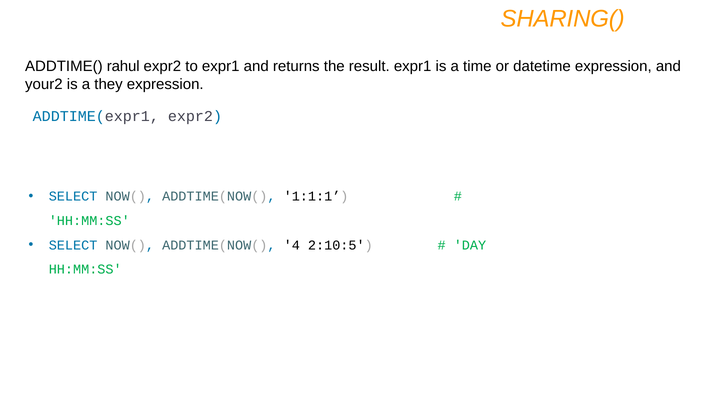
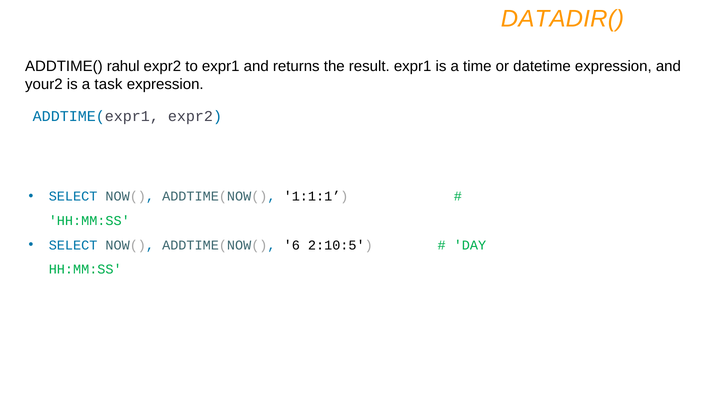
SHARING(: SHARING( -> DATADIR(
they: they -> task
4: 4 -> 6
